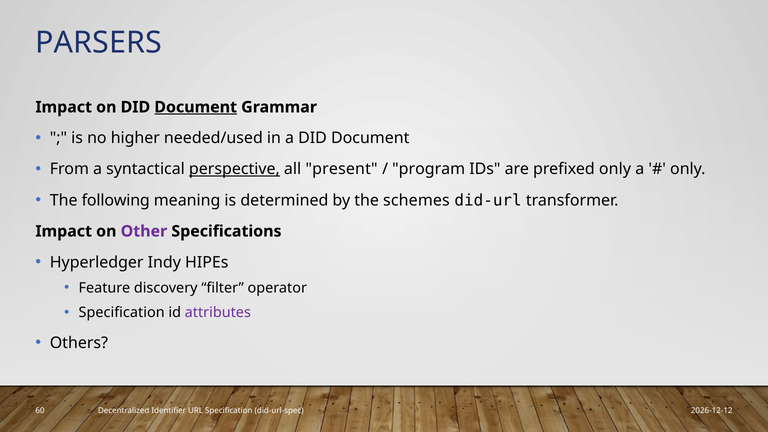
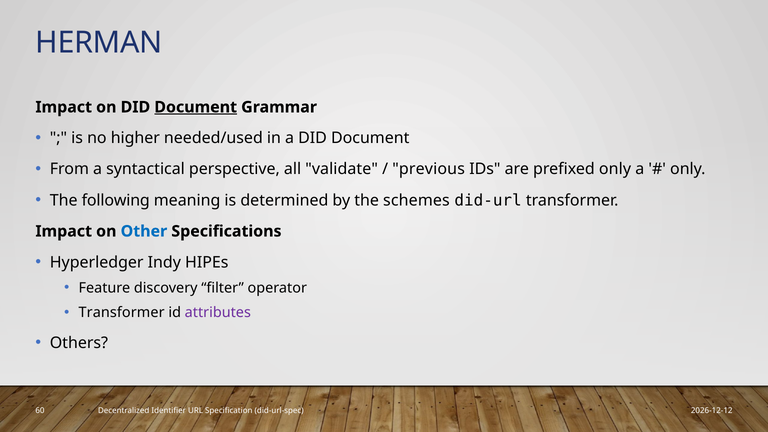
PARSERS: PARSERS -> HERMAN
perspective underline: present -> none
present: present -> validate
program: program -> previous
Other colour: purple -> blue
Specification at (122, 313): Specification -> Transformer
